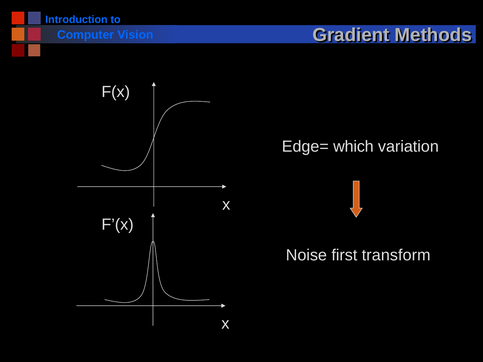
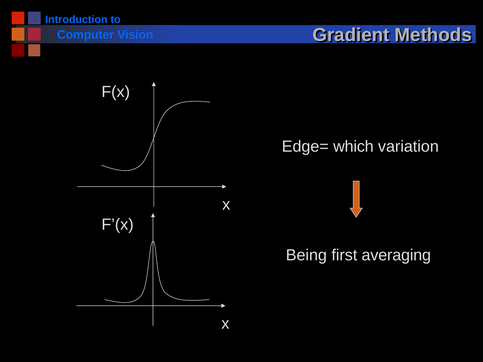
Noise: Noise -> Being
transform: transform -> averaging
